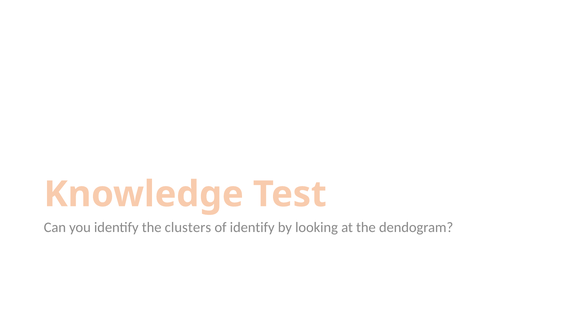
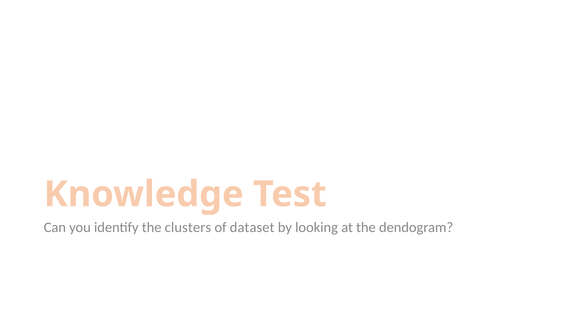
of identify: identify -> dataset
